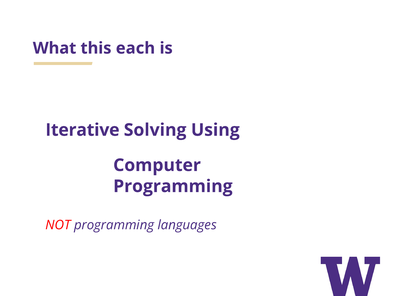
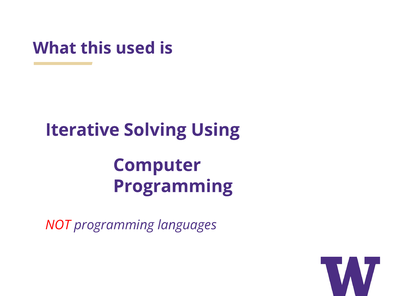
each: each -> used
